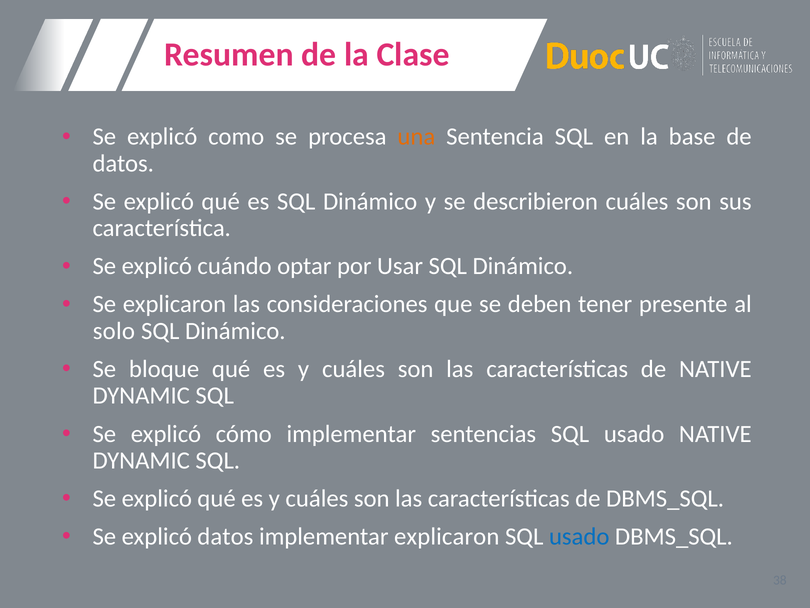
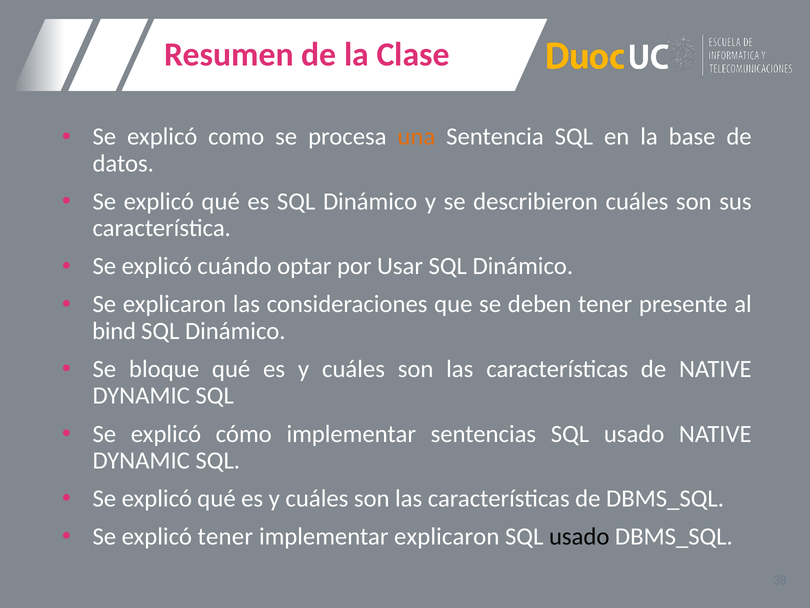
solo: solo -> bind
explicó datos: datos -> tener
usado at (579, 536) colour: blue -> black
